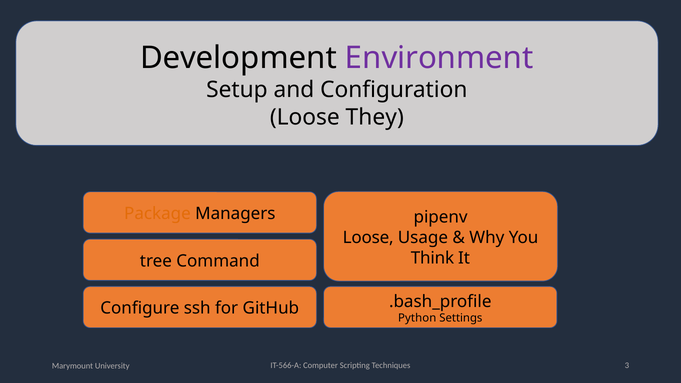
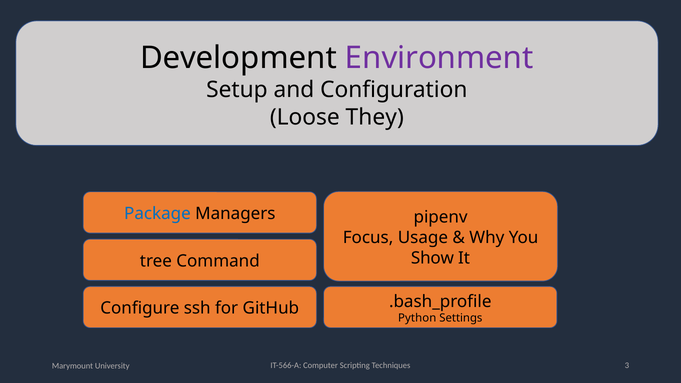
Package colour: orange -> blue
Loose at (368, 238): Loose -> Focus
Think: Think -> Show
